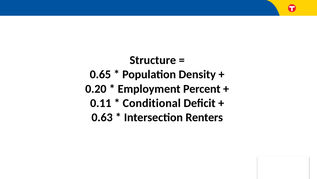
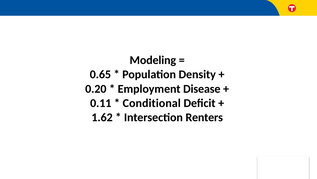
Structure: Structure -> Modeling
Percent: Percent -> Disease
0.63: 0.63 -> 1.62
